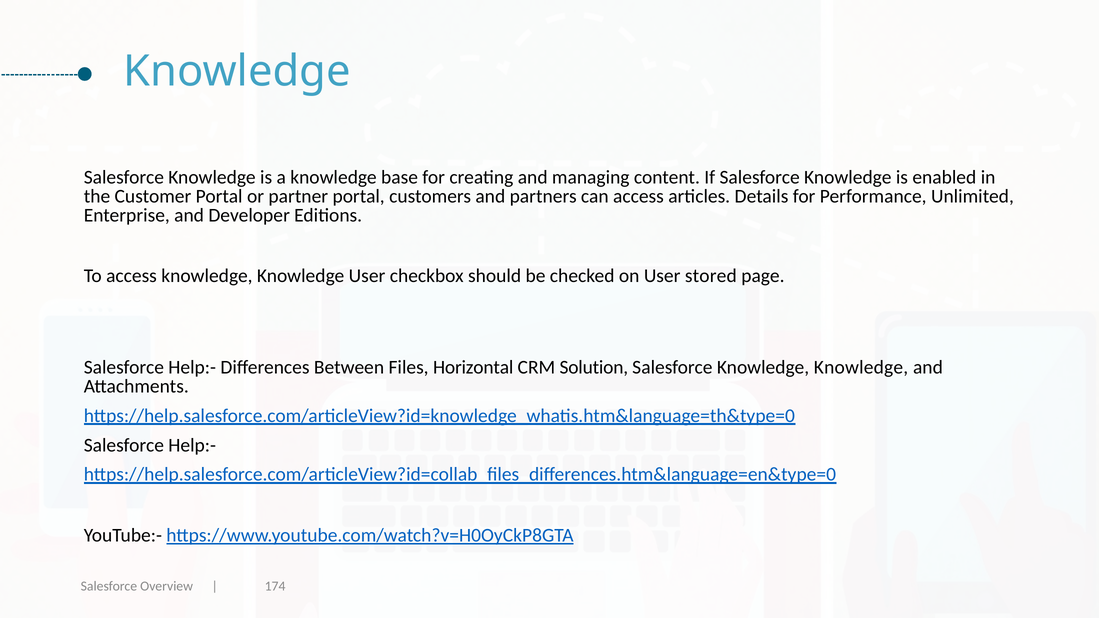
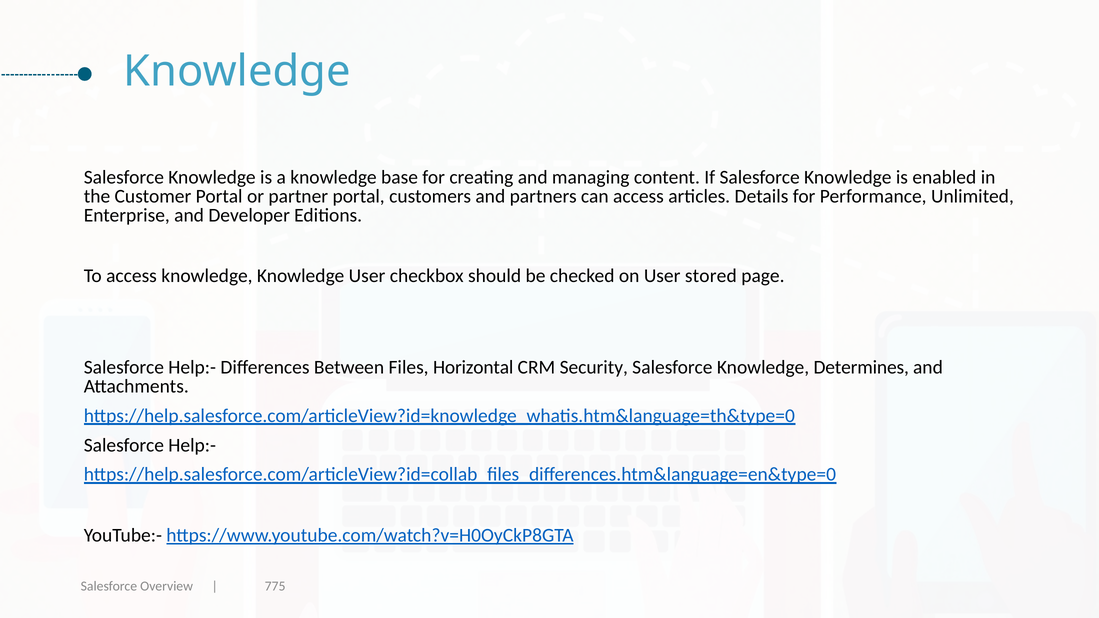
Solution: Solution -> Security
Salesforce Knowledge Knowledge: Knowledge -> Determines
174: 174 -> 775
